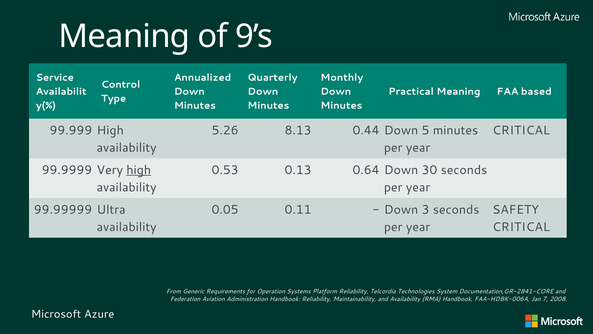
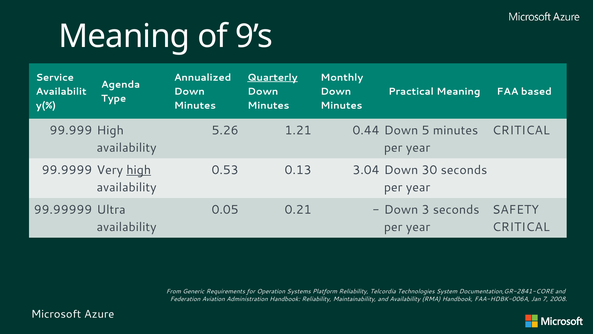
Quarterly underline: none -> present
Control: Control -> Agenda
8.13: 8.13 -> 1.21
0.64: 0.64 -> 3.04
0.11: 0.11 -> 0.21
